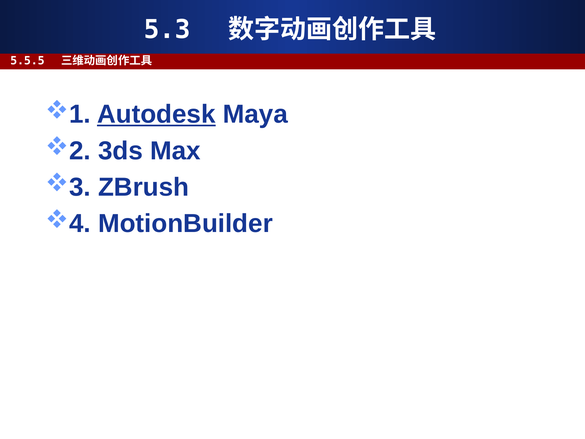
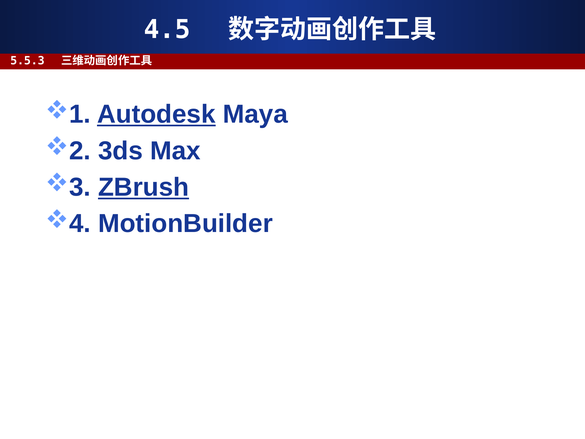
5.3: 5.3 -> 4.5
5.5.5: 5.5.5 -> 5.5.3
ZBrush underline: none -> present
